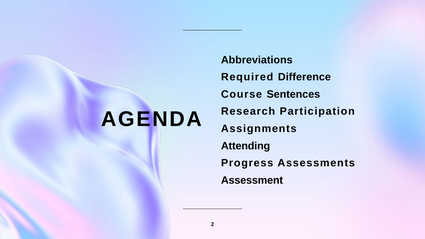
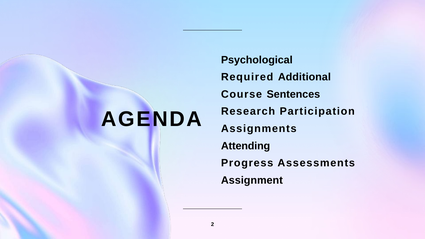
Abbreviations: Abbreviations -> Psychological
Difference: Difference -> Additional
Assessment: Assessment -> Assignment
